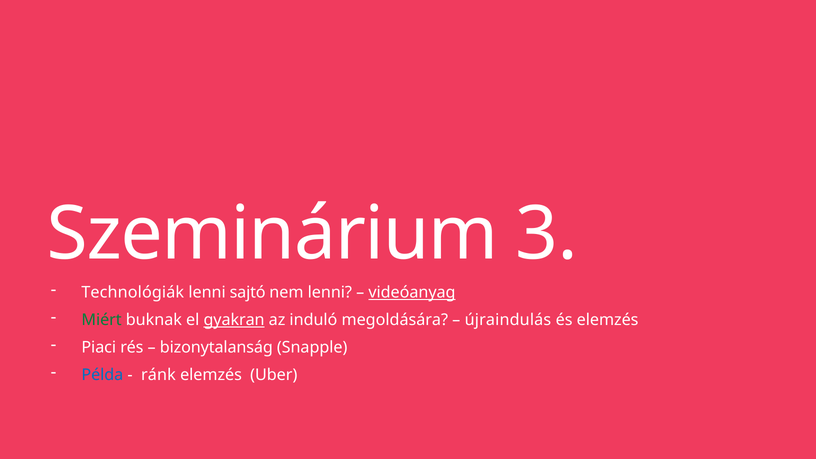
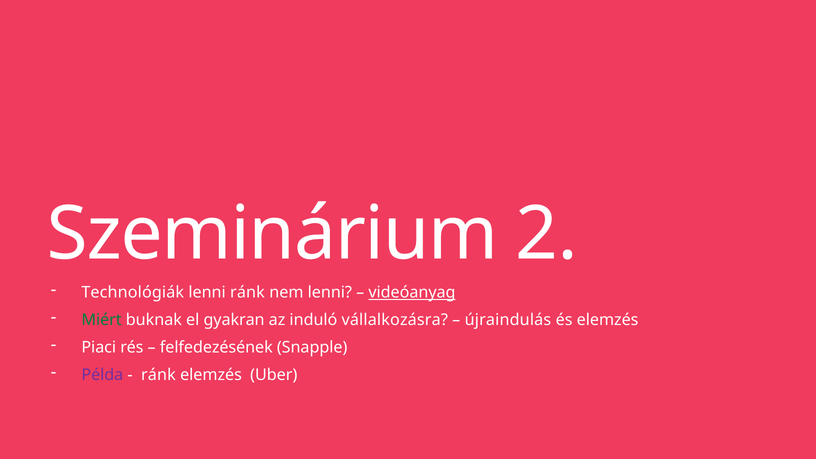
3: 3 -> 2
lenni sajtó: sajtó -> ránk
gyakran underline: present -> none
megoldására: megoldására -> vállalkozásra
bizonytalanság: bizonytalanság -> felfedezésének
Példa colour: blue -> purple
